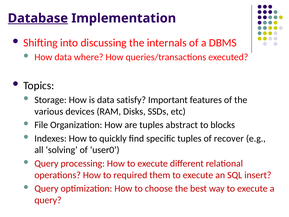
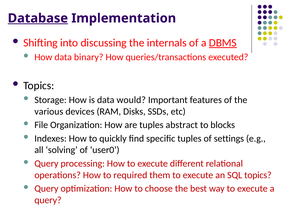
DBMS underline: none -> present
where: where -> binary
satisfy: satisfy -> would
recover: recover -> settings
SQL insert: insert -> topics
